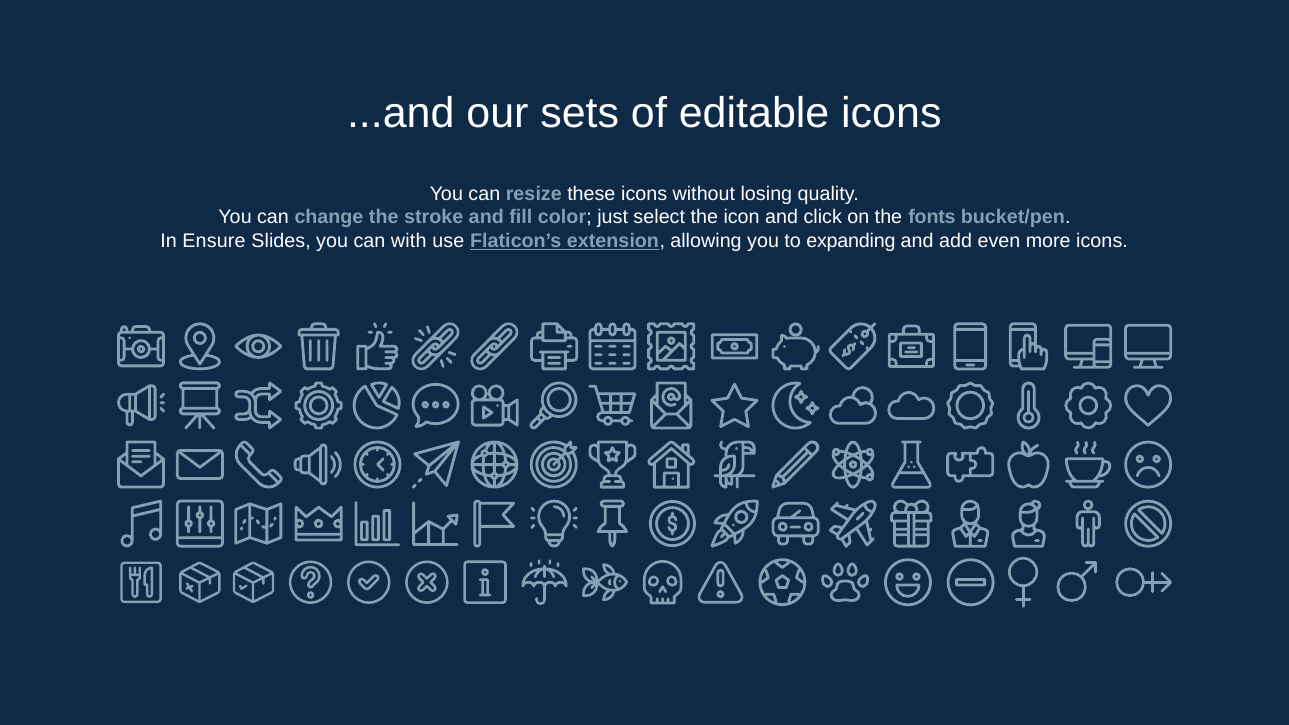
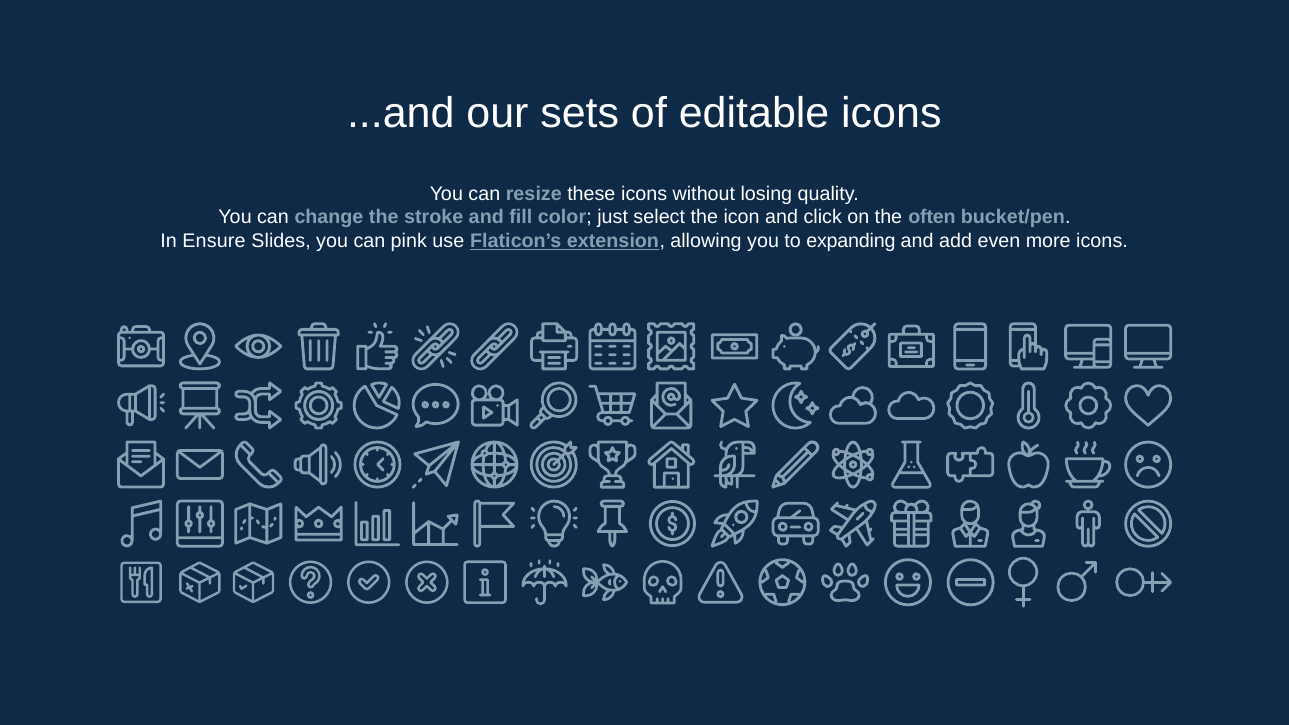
fonts: fonts -> often
with: with -> pink
